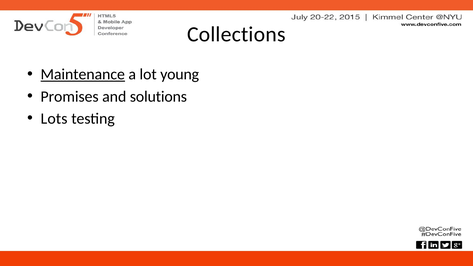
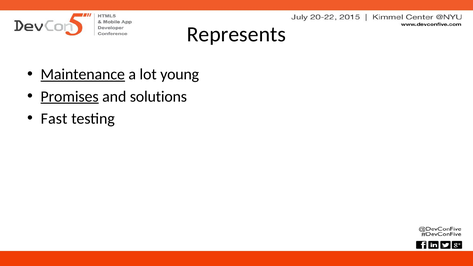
Collections: Collections -> Represents
Promises underline: none -> present
Lots: Lots -> Fast
